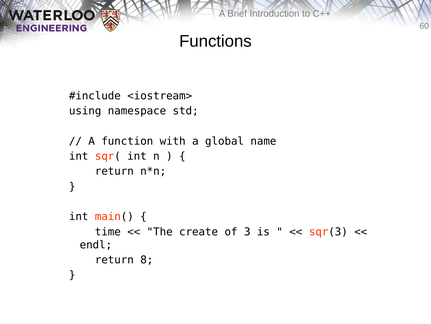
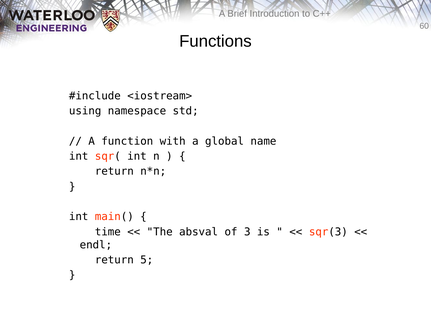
create: create -> absval
8: 8 -> 5
